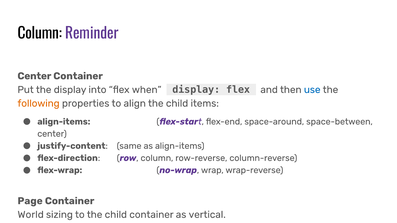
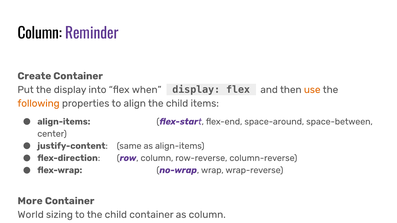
Center at (34, 76): Center -> Create
use colour: blue -> orange
Page: Page -> More
as vertical: vertical -> column
